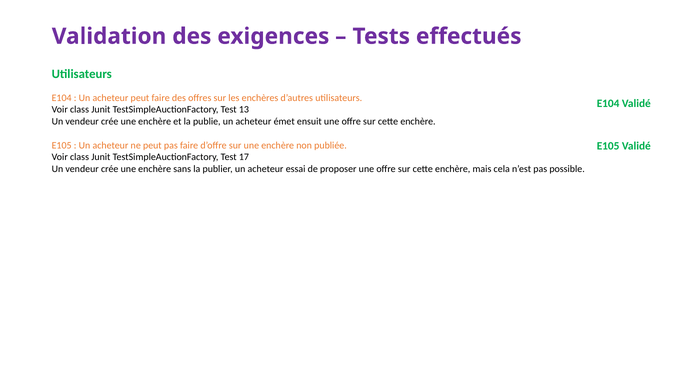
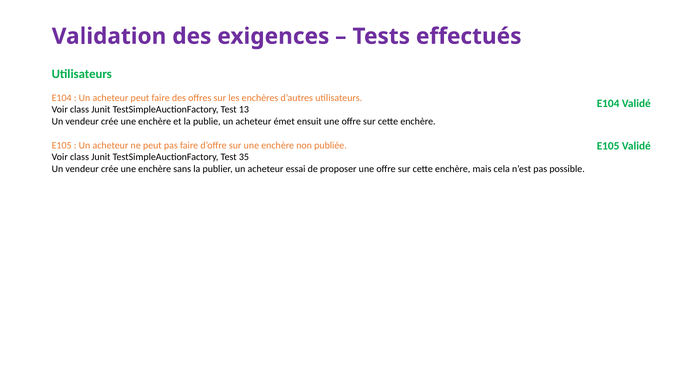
17: 17 -> 35
